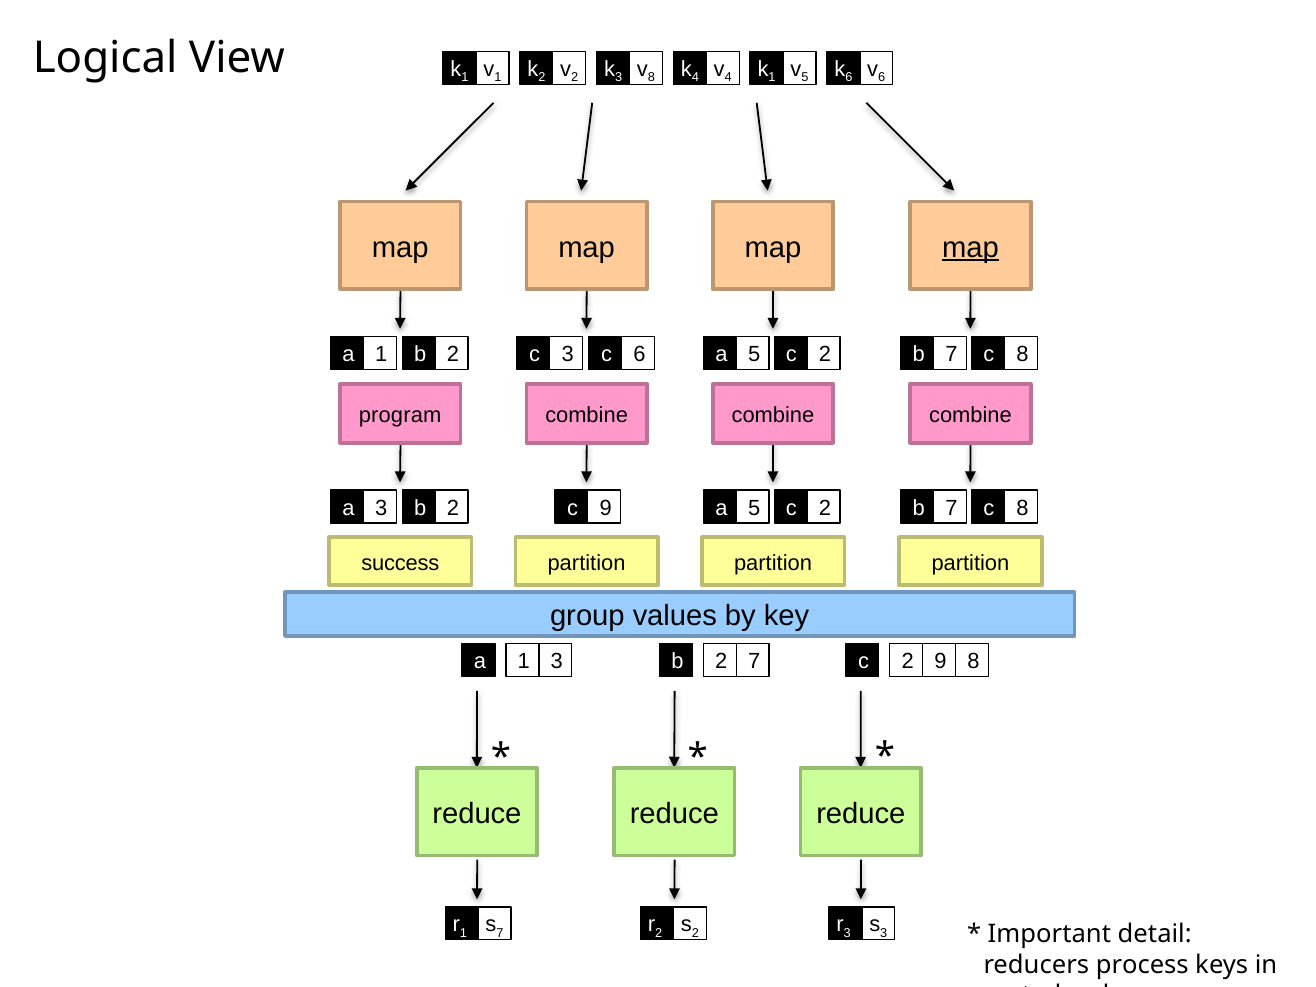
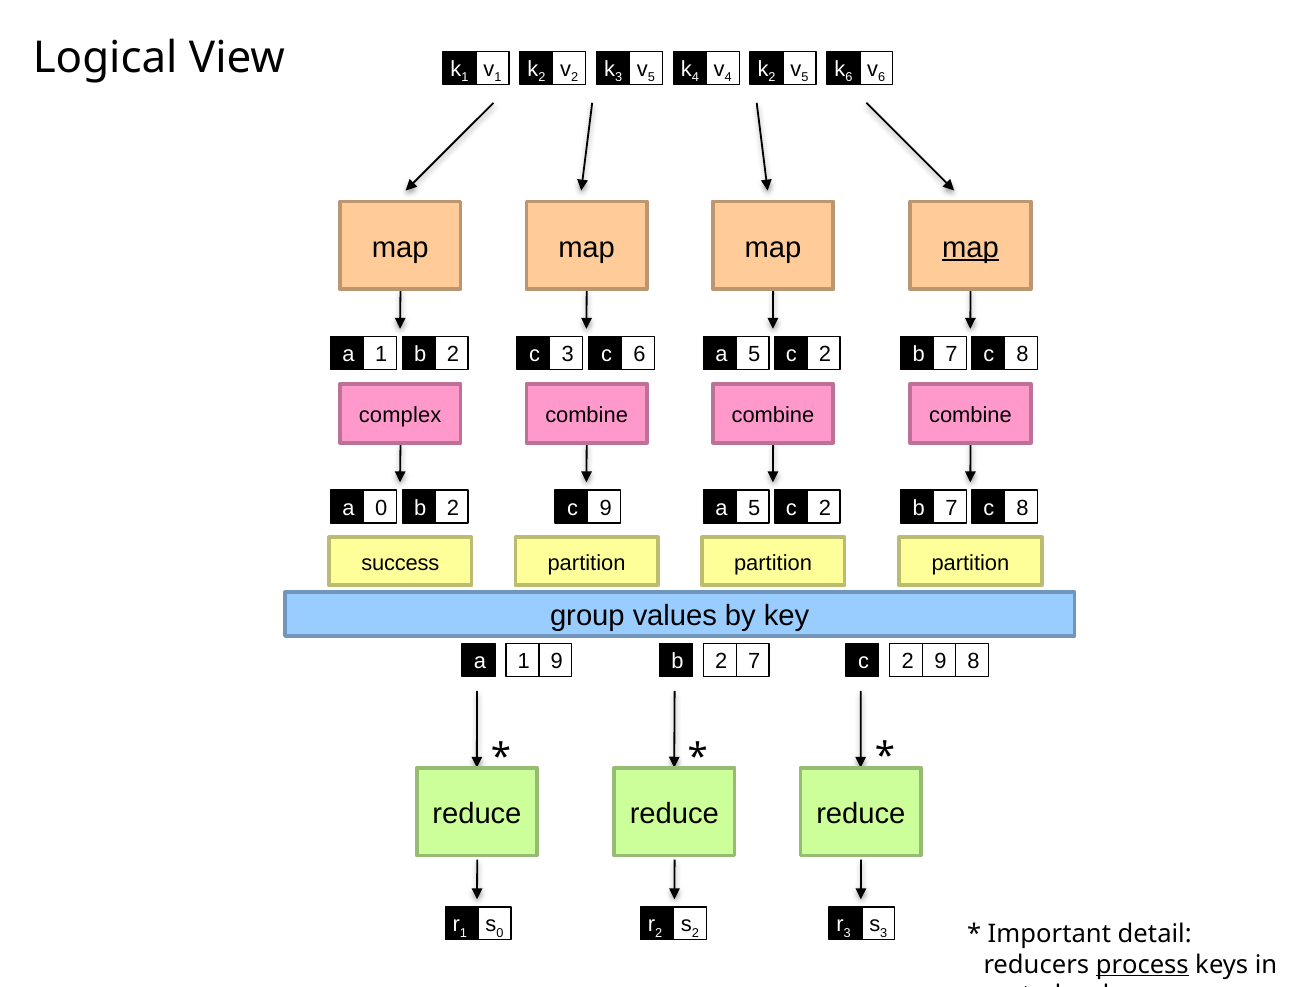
8 at (651, 78): 8 -> 5
1 at (772, 78): 1 -> 2
program: program -> complex
a 3: 3 -> 0
1 3: 3 -> 9
7 at (500, 933): 7 -> 0
process underline: none -> present
